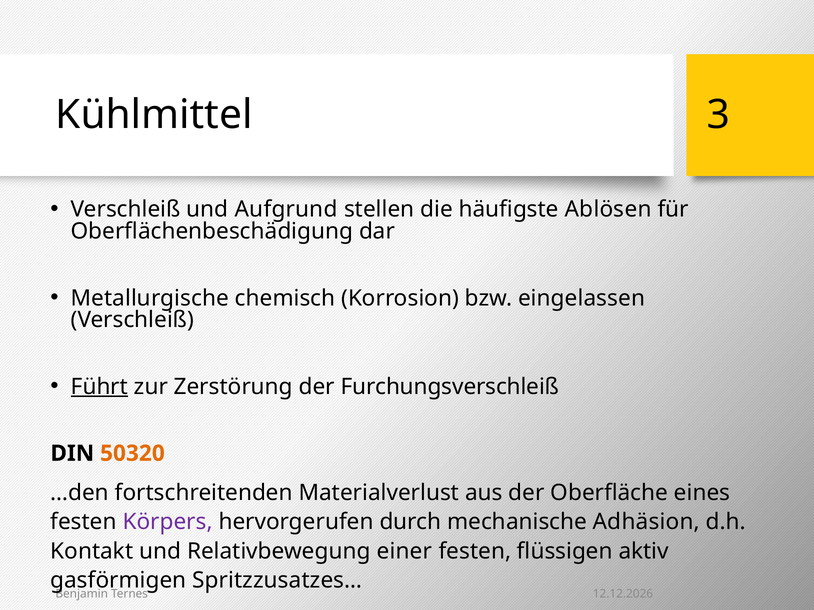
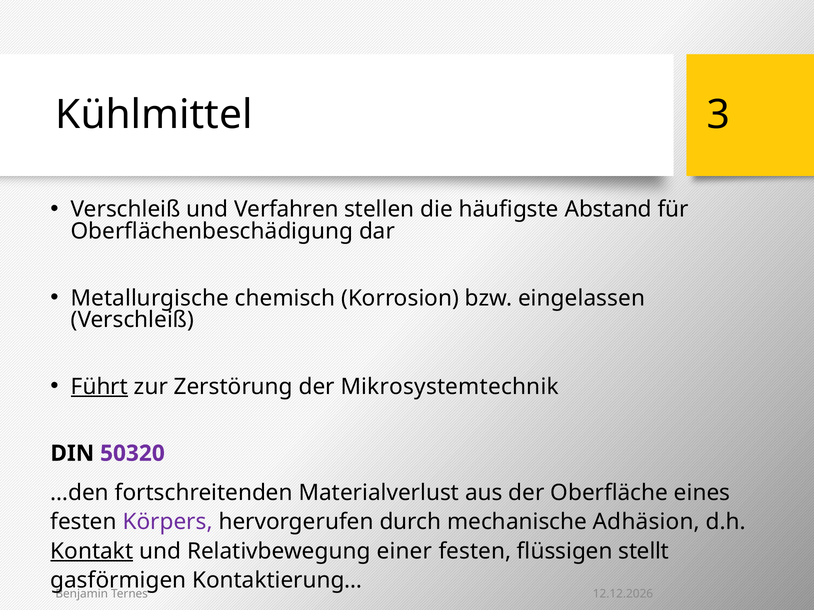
Aufgrund: Aufgrund -> Verfahren
Ablösen: Ablösen -> Abstand
Furchungsverschleiß: Furchungsverschleiß -> Mikrosystemtechnik
50320 colour: orange -> purple
Kontakt underline: none -> present
aktiv: aktiv -> stellt
Spritzzusatzes…: Spritzzusatzes… -> Kontaktierung…
